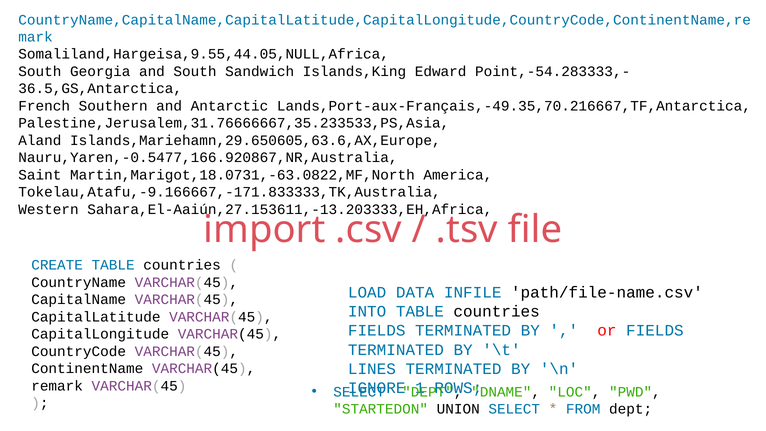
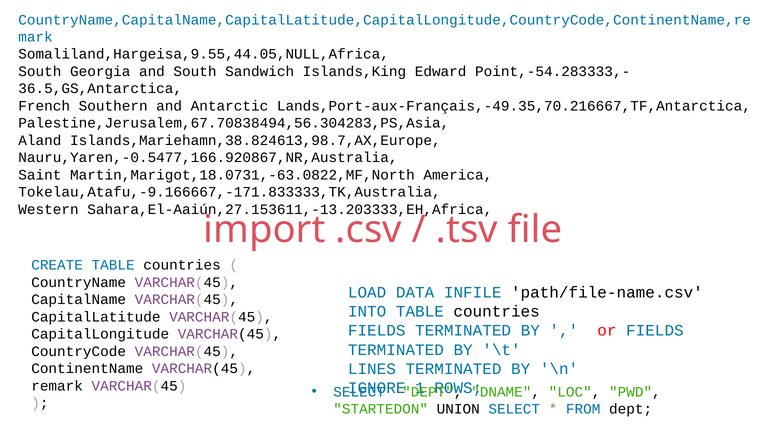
Palestine,Jerusalem,31.76666667,35.233533,PS,Asia: Palestine,Jerusalem,31.76666667,35.233533,PS,Asia -> Palestine,Jerusalem,67.70838494,56.304283,PS,Asia
Islands,Mariehamn,29.650605,63.6,AX,Europe: Islands,Mariehamn,29.650605,63.6,AX,Europe -> Islands,Mariehamn,38.824613,98.7,AX,Europe
